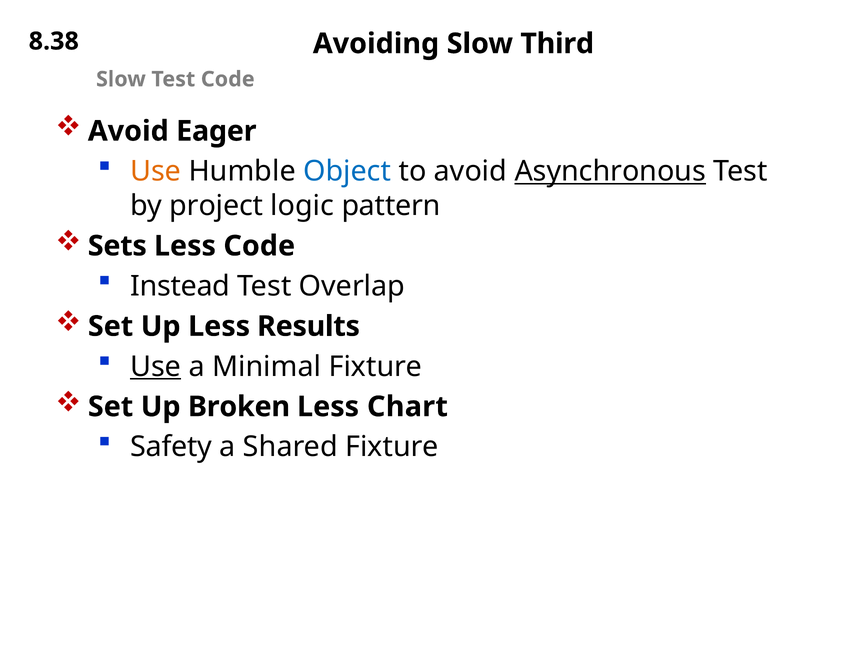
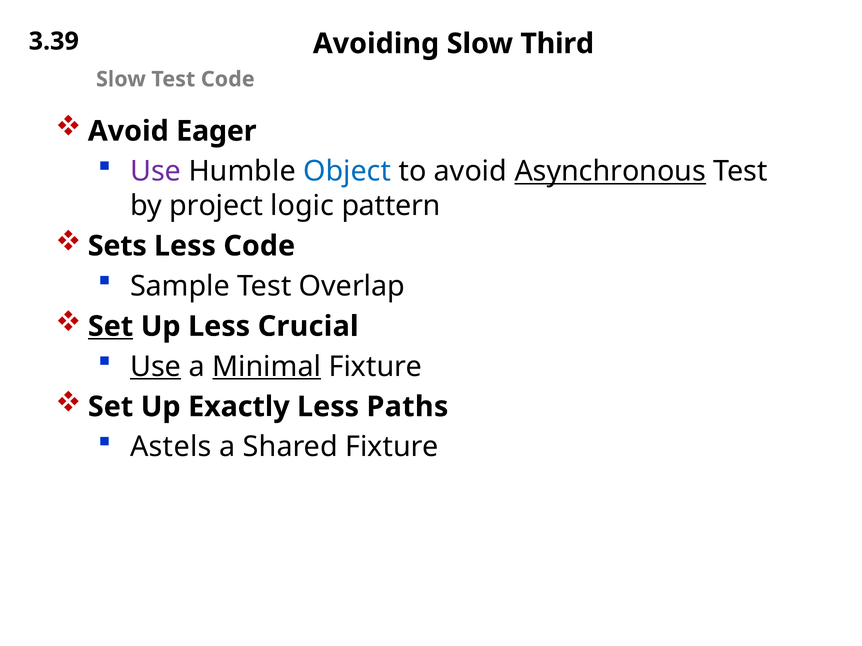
8.38: 8.38 -> 3.39
Use at (156, 171) colour: orange -> purple
Instead: Instead -> Sample
Set at (111, 327) underline: none -> present
Results: Results -> Crucial
Minimal underline: none -> present
Broken: Broken -> Exactly
Chart: Chart -> Paths
Safety: Safety -> Astels
